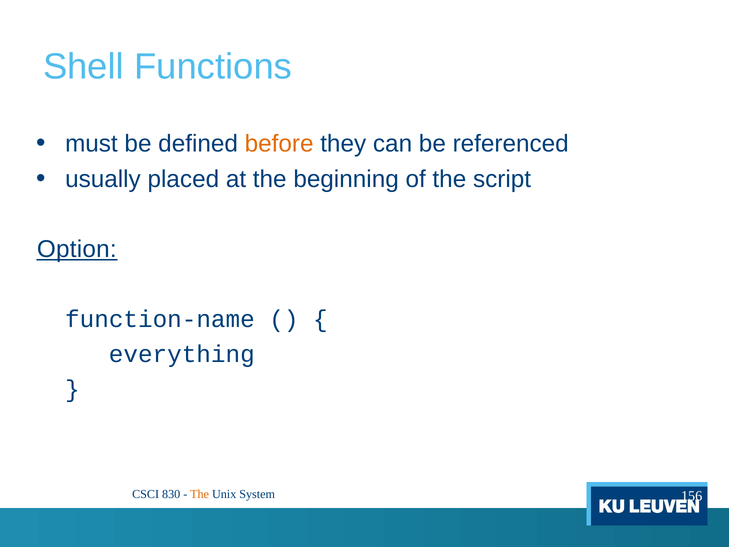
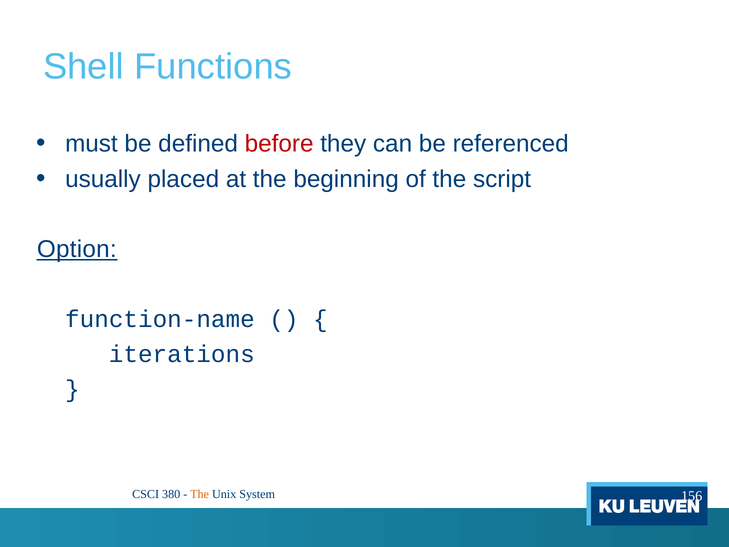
before colour: orange -> red
everything: everything -> iterations
830: 830 -> 380
